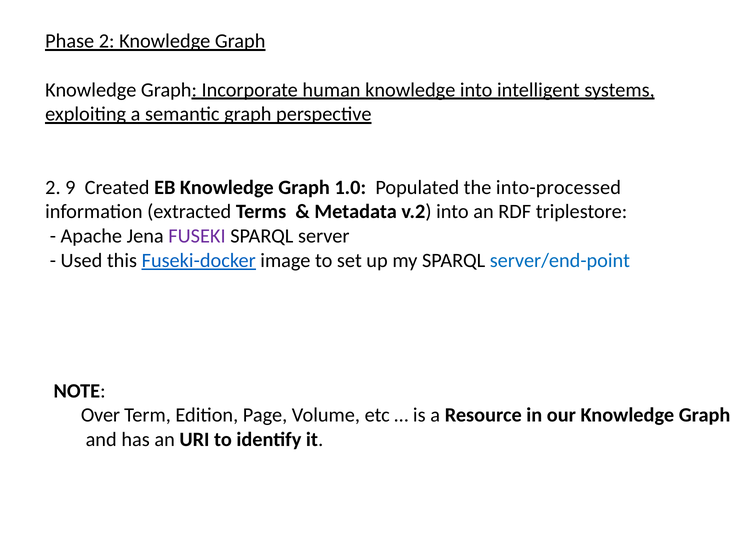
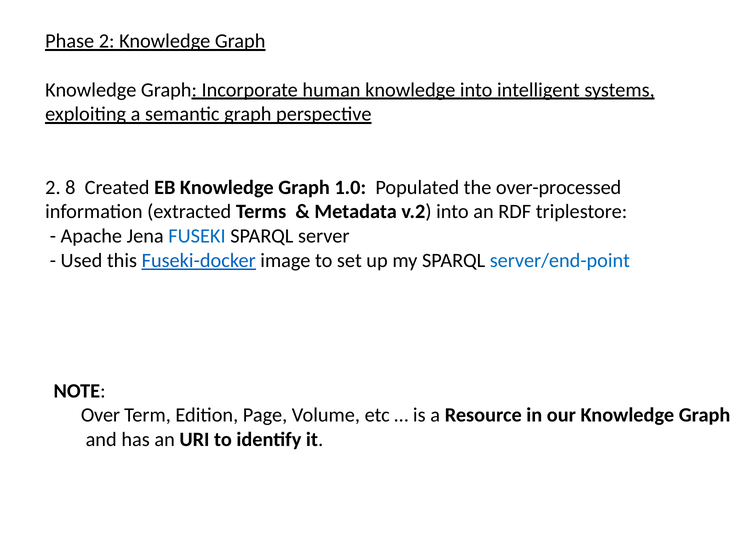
9: 9 -> 8
into-processed: into-processed -> over-processed
FUSEKI colour: purple -> blue
